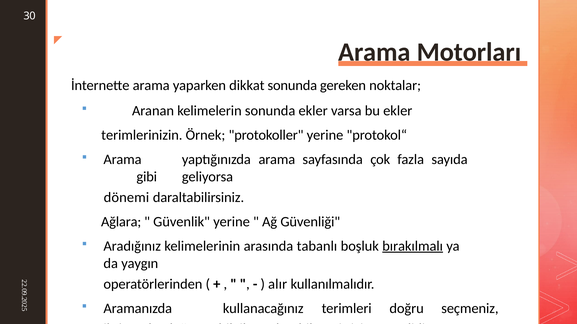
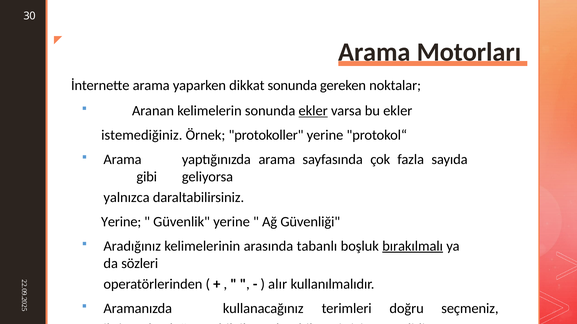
ekler at (313, 111) underline: none -> present
terimlerinizin: terimlerinizin -> istemediğiniz
dönemi: dönemi -> yalnızca
Ağlara at (121, 222): Ağlara -> Yerine
yaygın: yaygın -> sözleri
